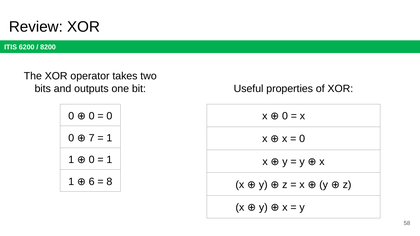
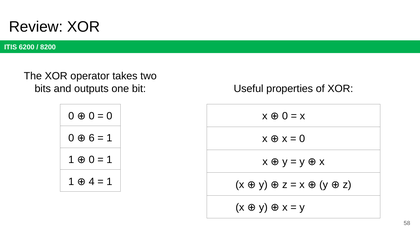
7: 7 -> 6
6: 6 -> 4
8 at (109, 182): 8 -> 1
